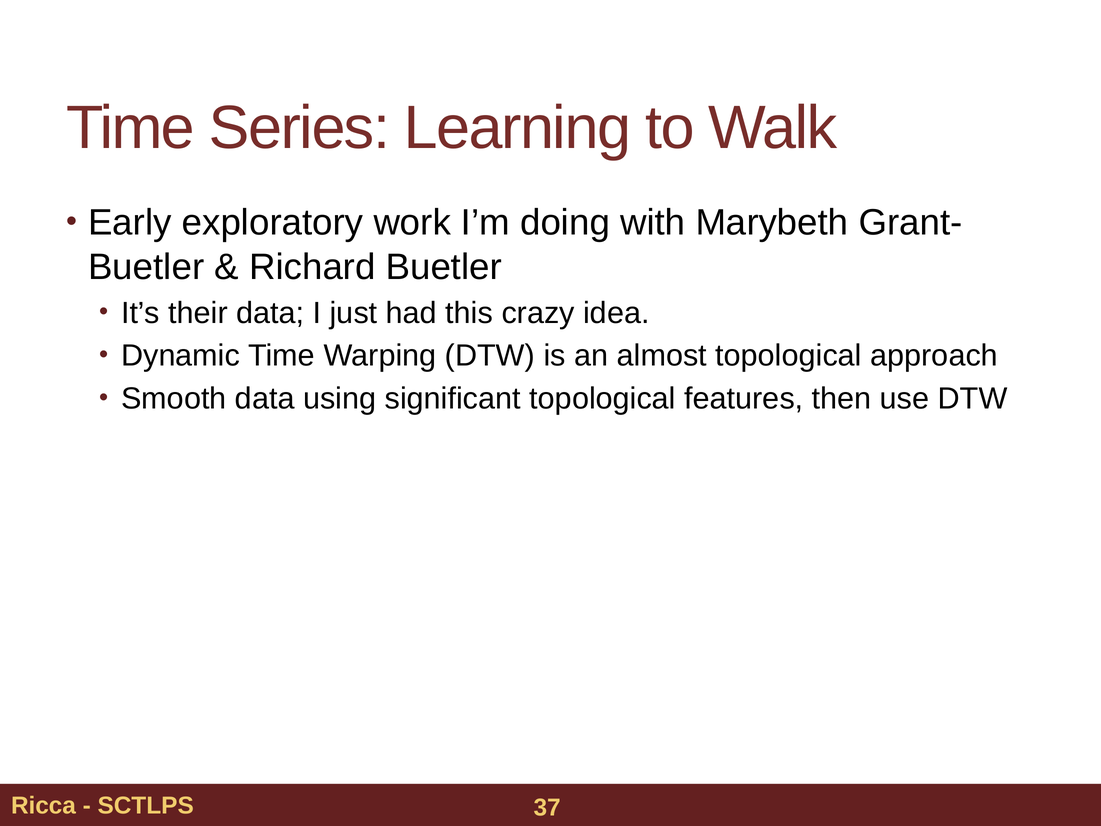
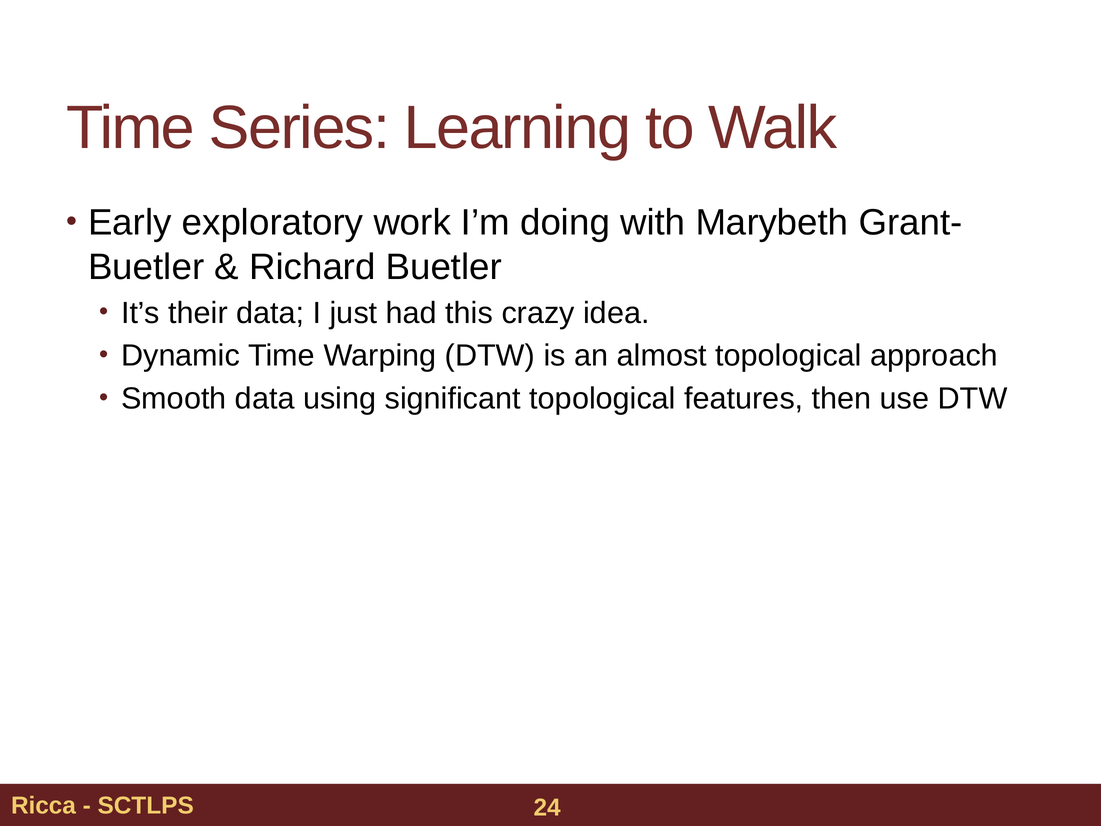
37: 37 -> 24
